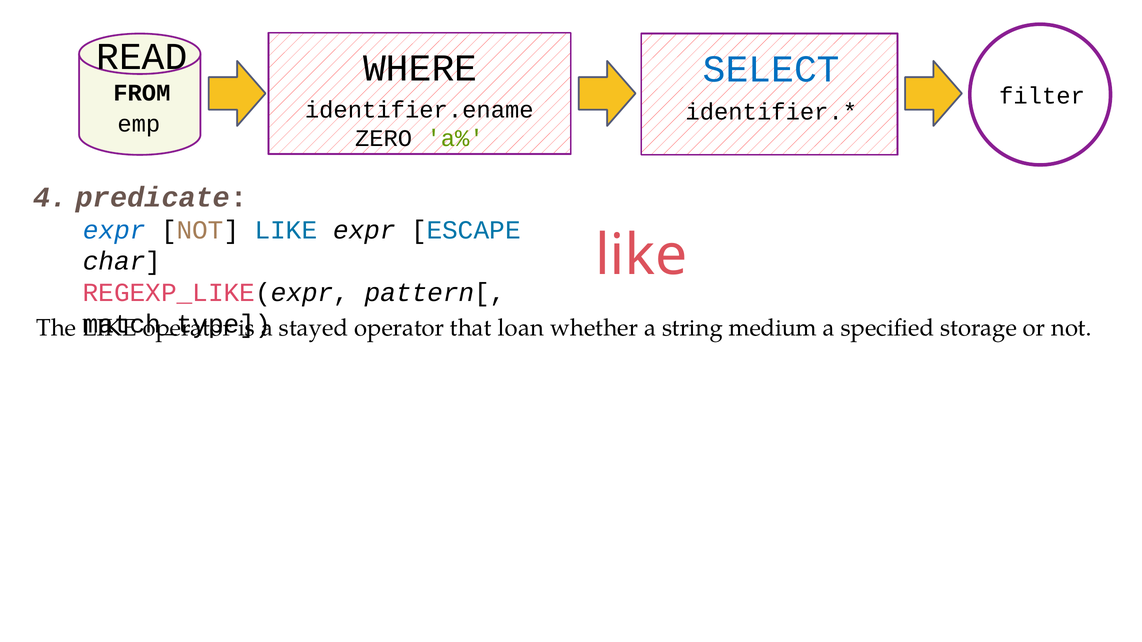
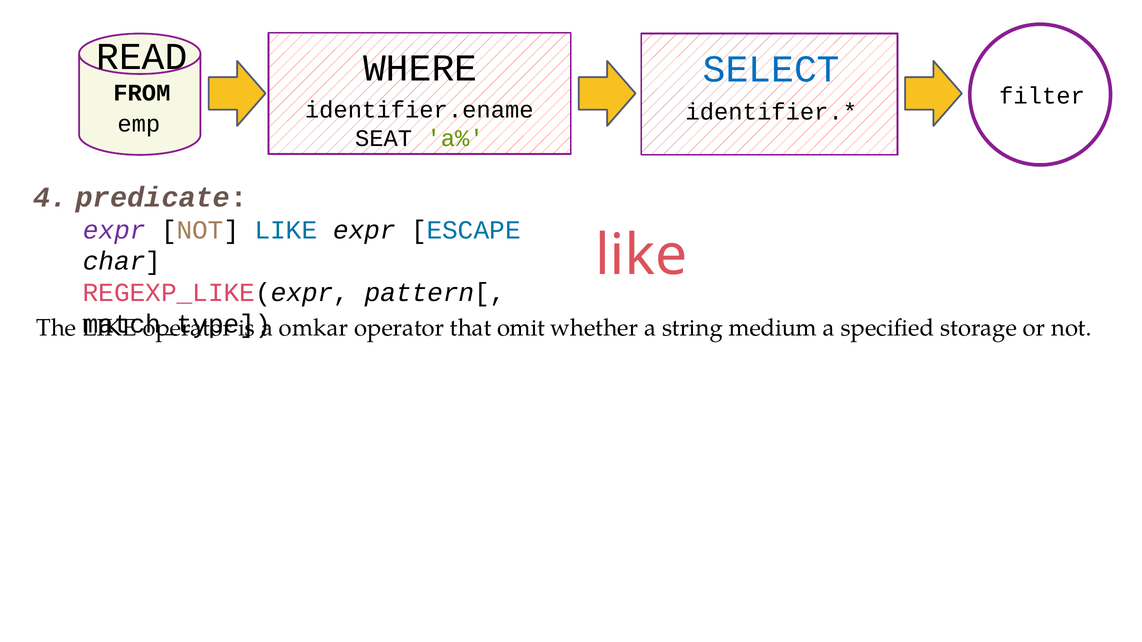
ZERO: ZERO -> SEAT
expr at (114, 230) colour: blue -> purple
stayed: stayed -> omkar
loan: loan -> omit
